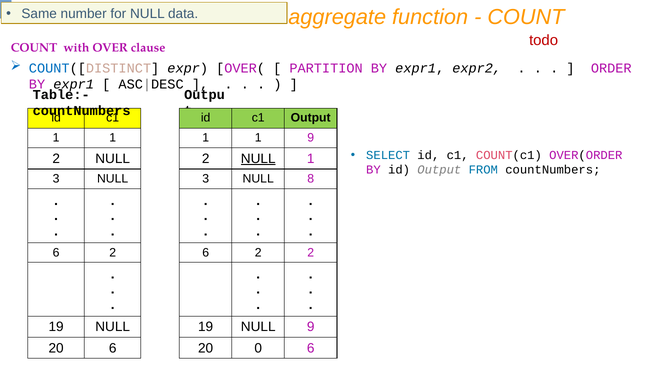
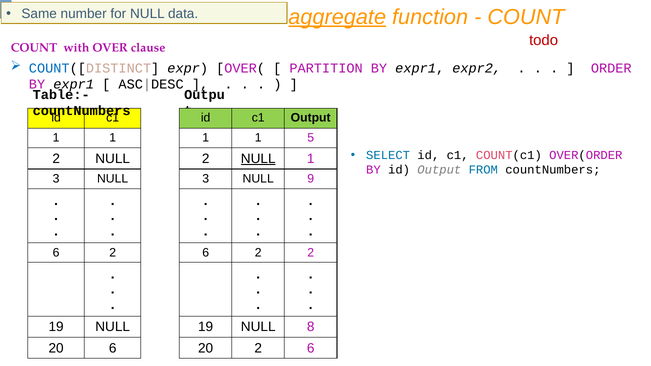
aggregate underline: none -> present
1 9: 9 -> 5
8: 8 -> 9
NULL 9: 9 -> 8
20 0: 0 -> 2
